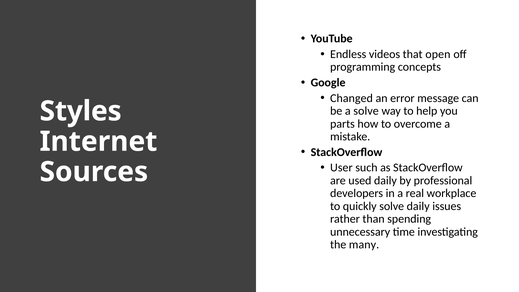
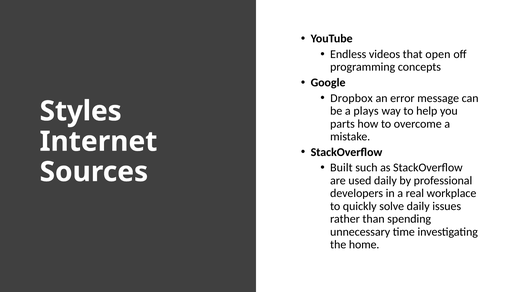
Changed: Changed -> Dropbox
a solve: solve -> plays
User: User -> Built
many: many -> home
